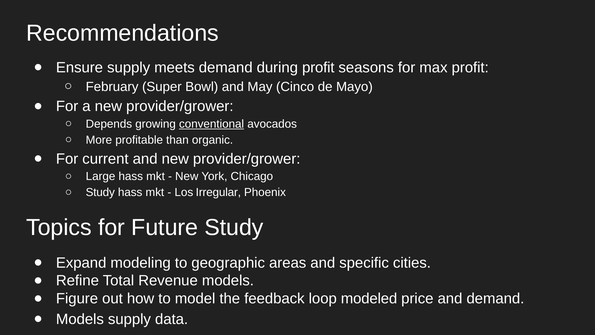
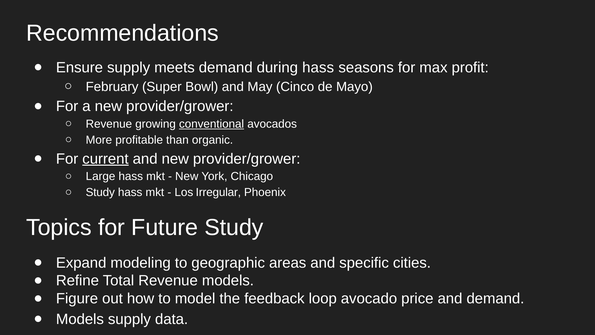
during profit: profit -> hass
Depends at (109, 124): Depends -> Revenue
current underline: none -> present
modeled: modeled -> avocado
